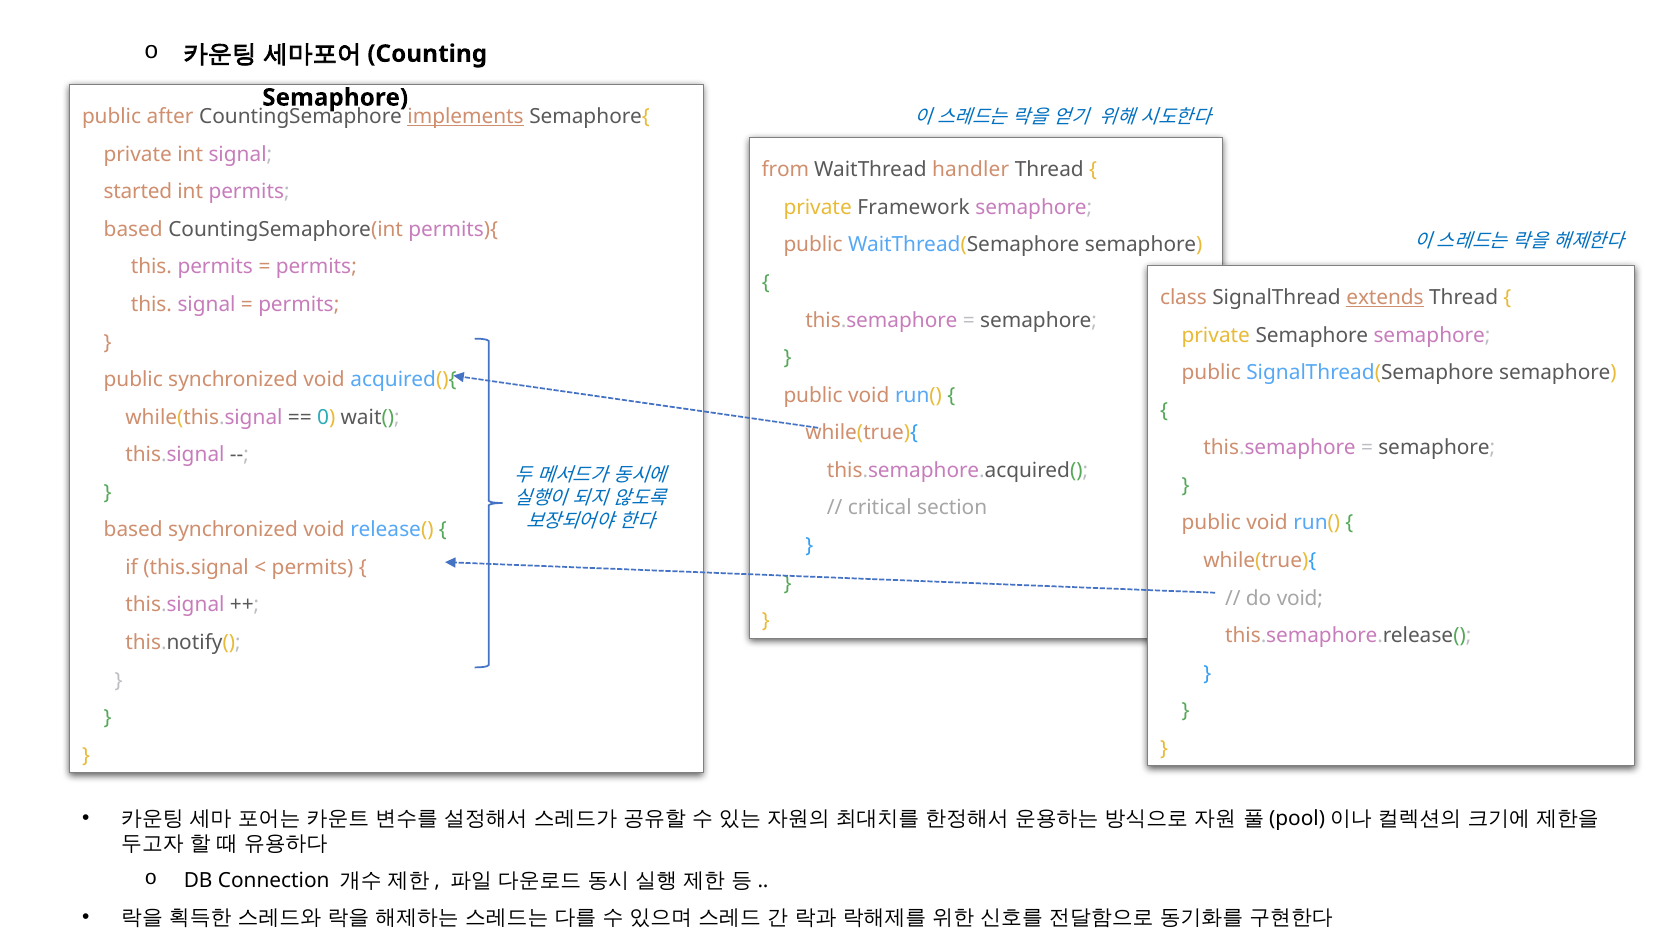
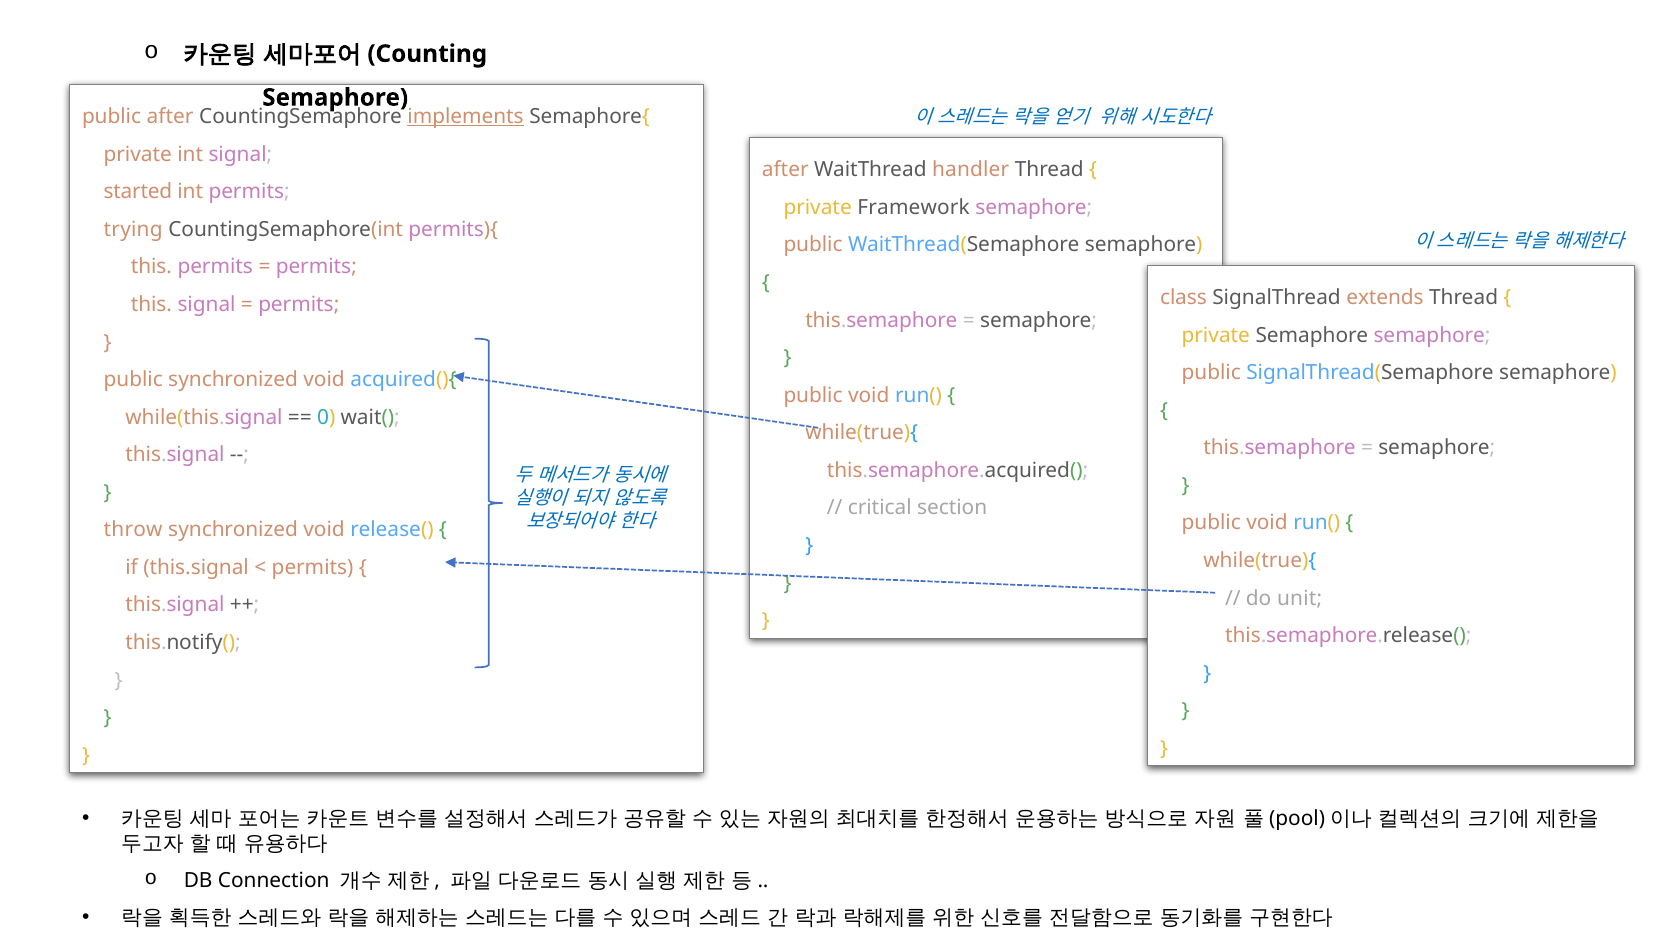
from at (785, 170): from -> after
based at (133, 229): based -> trying
extends underline: present -> none
based at (133, 530): based -> throw
do void: void -> unit
